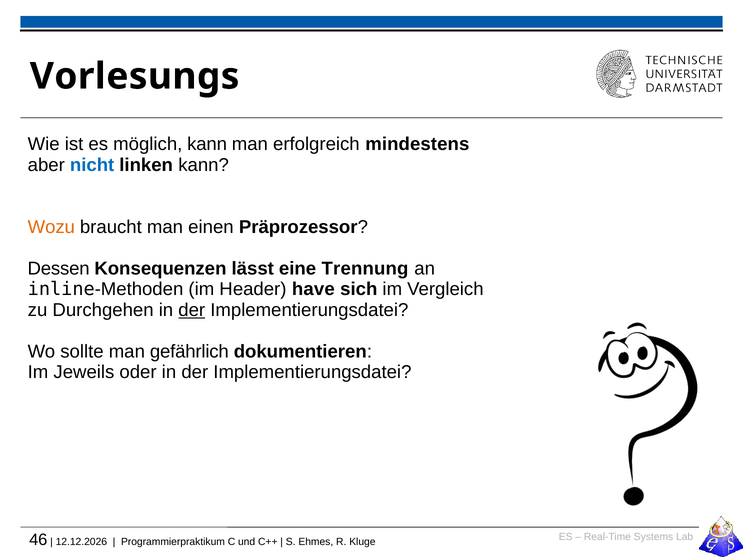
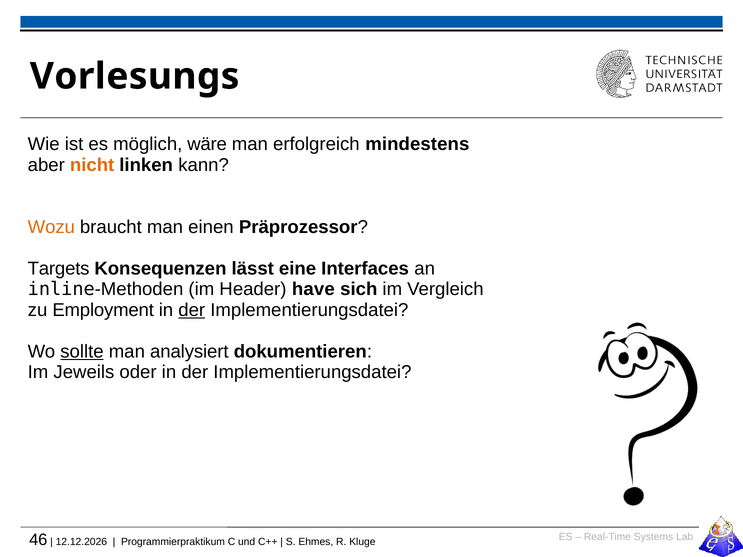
möglich kann: kann -> wäre
nicht colour: blue -> orange
Dessen: Dessen -> Targets
Trennung: Trennung -> Interfaces
Durchgehen: Durchgehen -> Employment
sollte underline: none -> present
gefährlich: gefährlich -> analysiert
